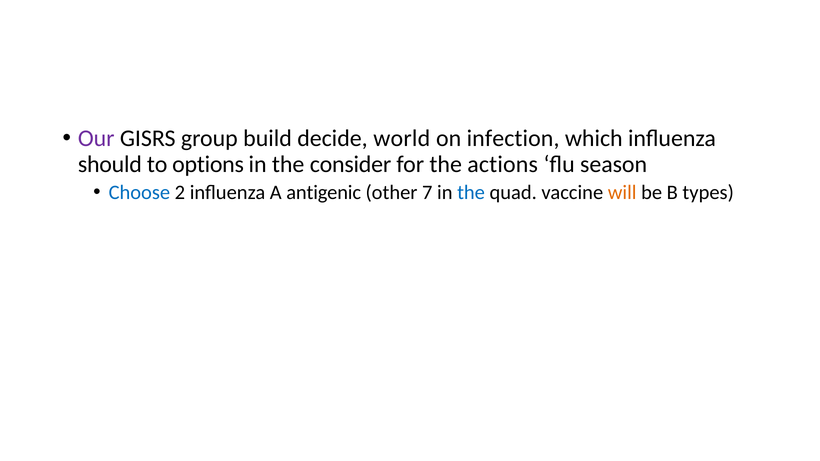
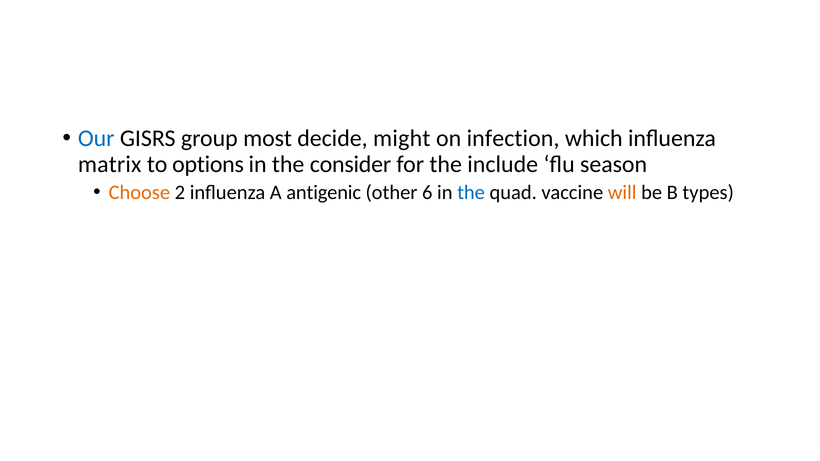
Our colour: purple -> blue
build: build -> most
world: world -> might
should: should -> matrix
actions: actions -> include
Choose colour: blue -> orange
7: 7 -> 6
